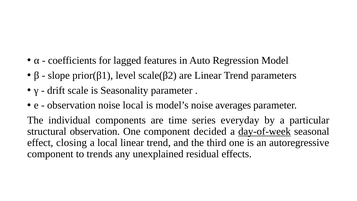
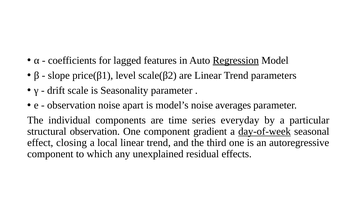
Regression underline: none -> present
prior(β1: prior(β1 -> price(β1
noise local: local -> apart
decided: decided -> gradient
trends: trends -> which
